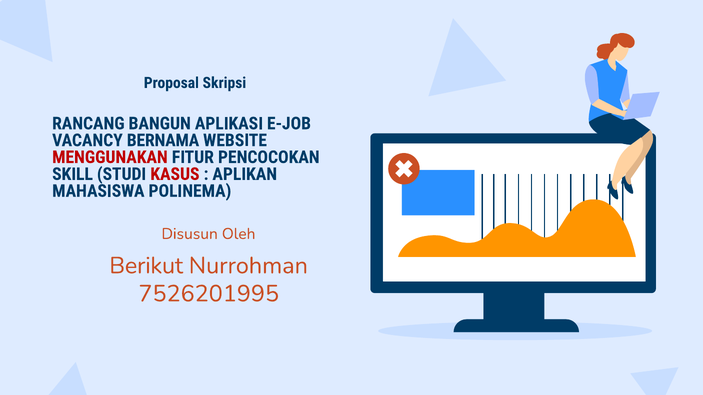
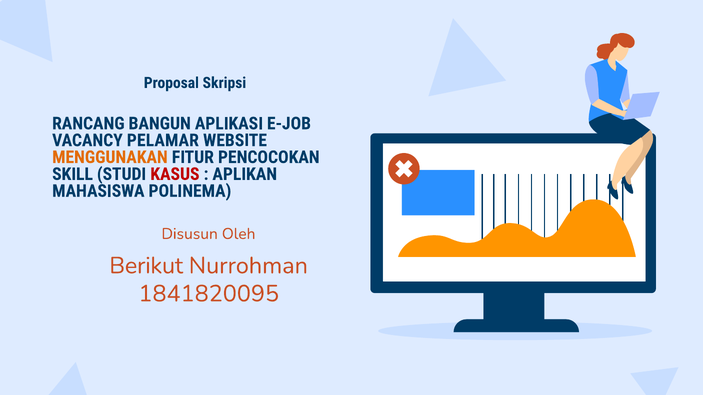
BERNAMA: BERNAMA -> PELAMAR
MENGGUNAKAN colour: red -> orange
7526201995: 7526201995 -> 1841820095
